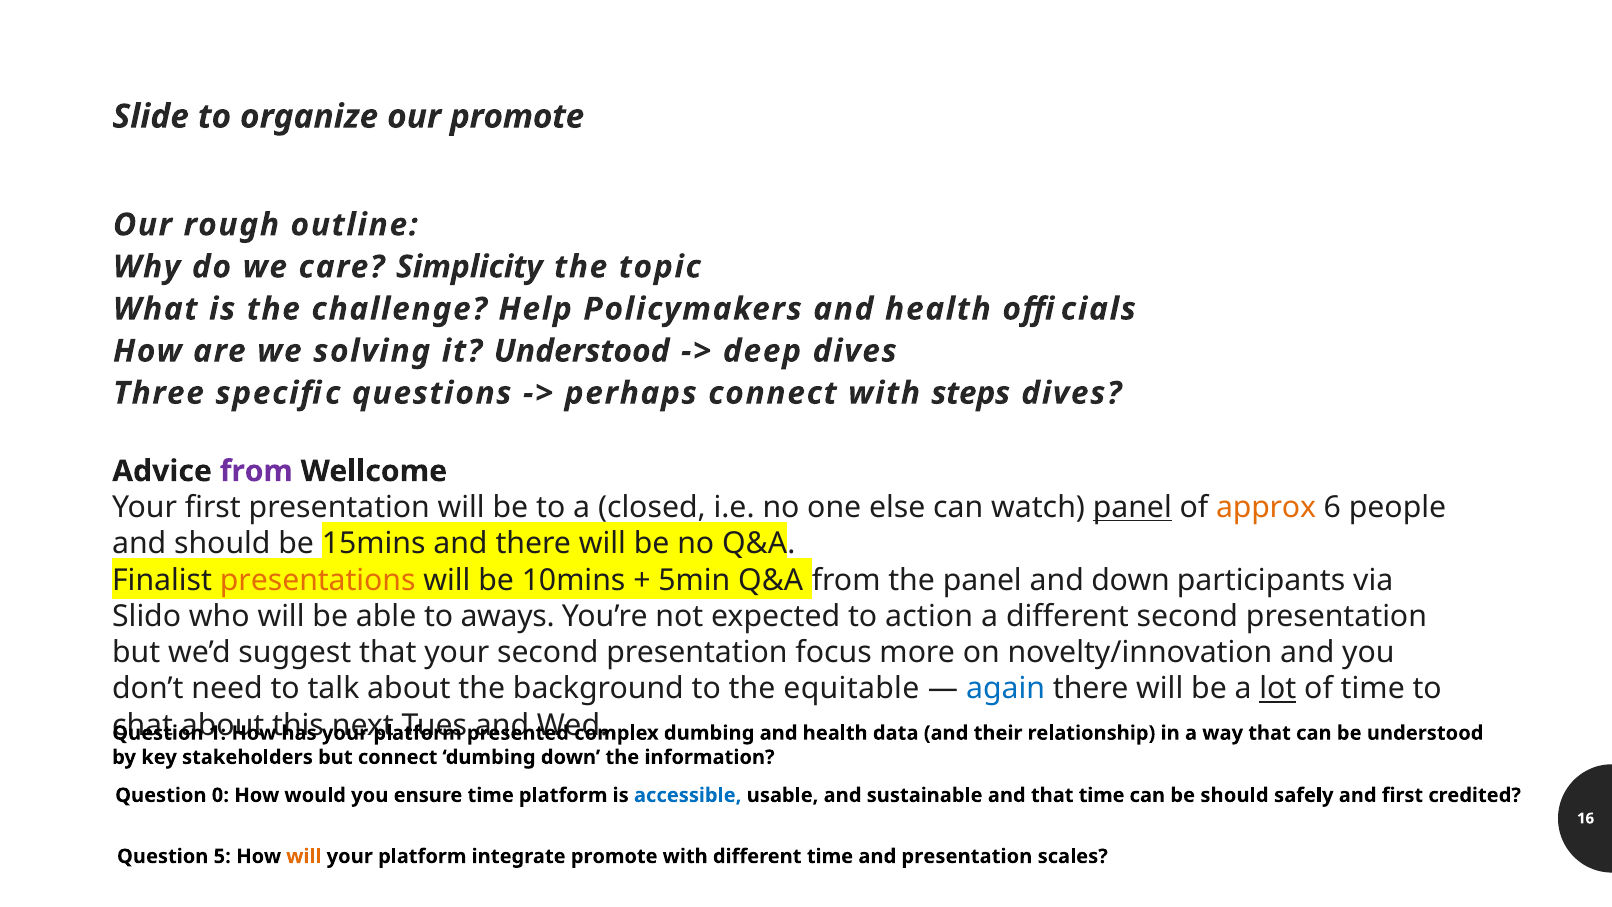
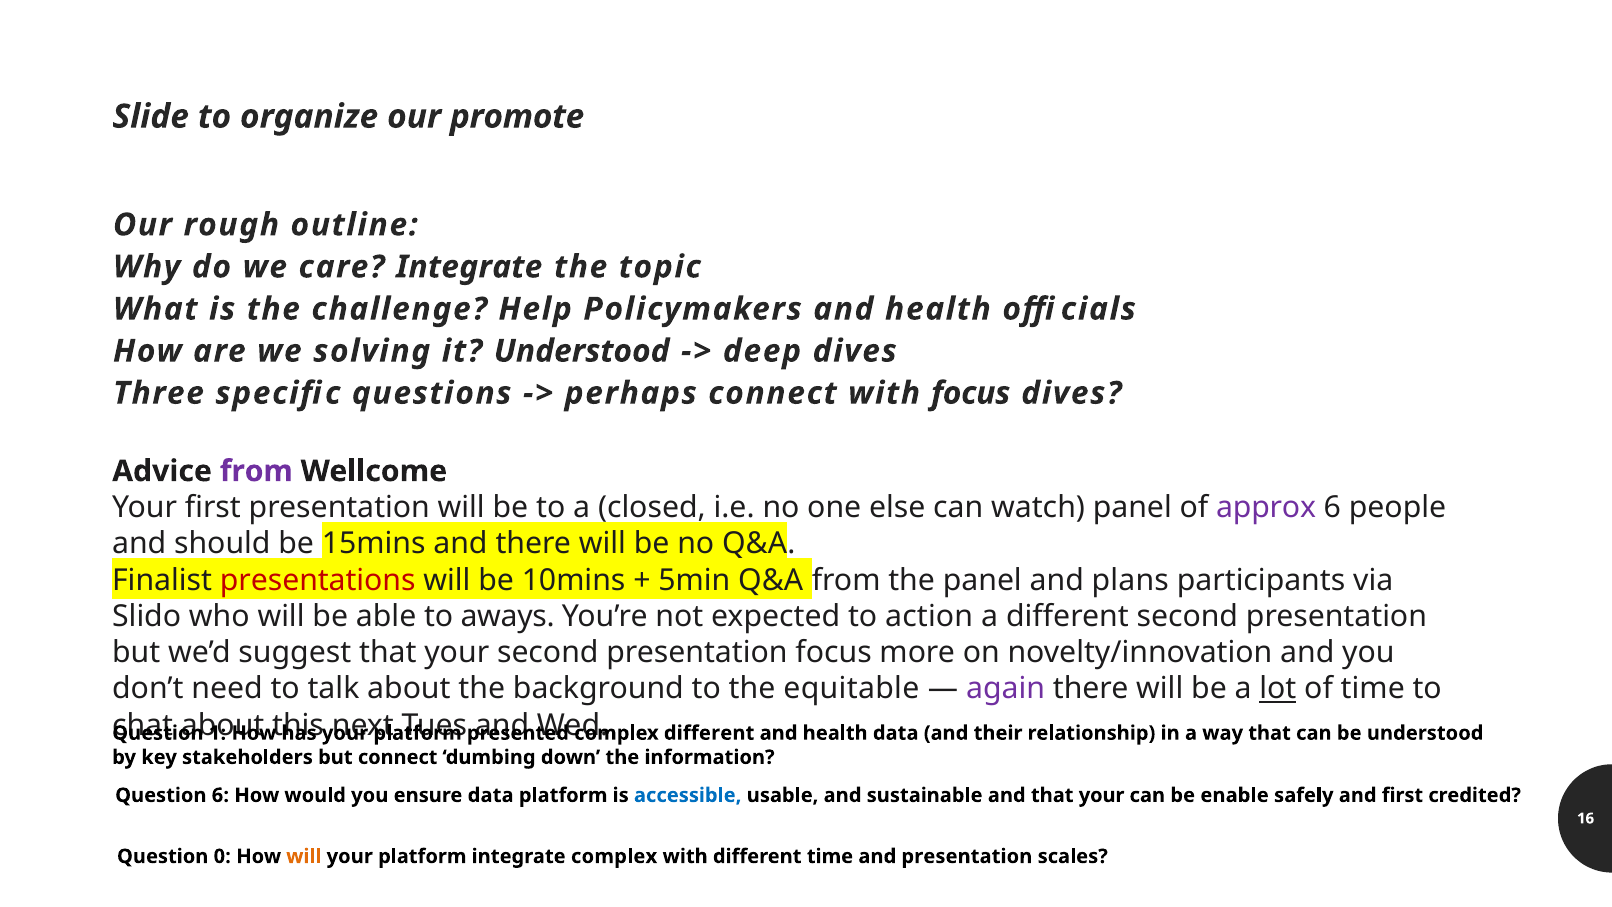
care Simplicity: Simplicity -> Integrate
with steps: steps -> focus
panel at (1132, 507) underline: present -> none
approx colour: orange -> purple
presentations colour: orange -> red
and down: down -> plans
again colour: blue -> purple
complex dumbing: dumbing -> different
Question 0: 0 -> 6
ensure time: time -> data
and that time: time -> your
be should: should -> enable
5: 5 -> 0
integrate promote: promote -> complex
